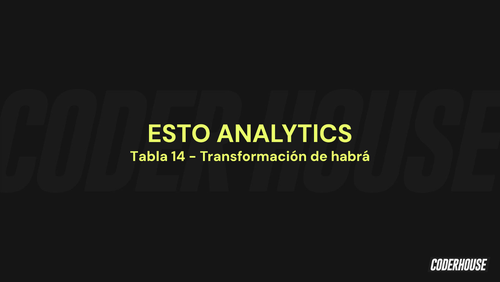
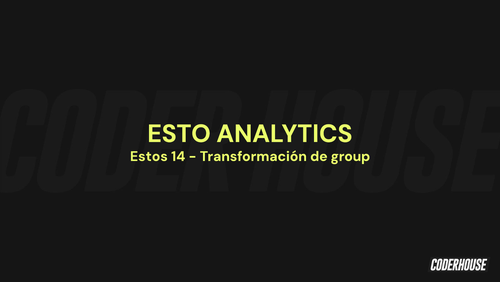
Tabla: Tabla -> Estos
habrá: habrá -> group
